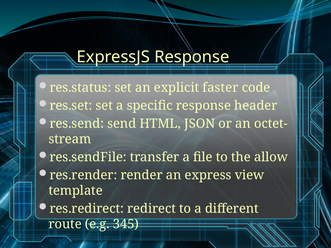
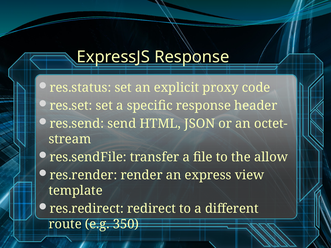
faster: faster -> proxy
345: 345 -> 350
